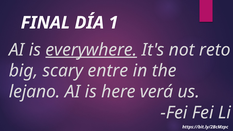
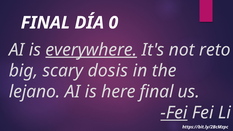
1: 1 -> 0
entre: entre -> dosis
here verá: verá -> final
Fei at (174, 113) underline: none -> present
